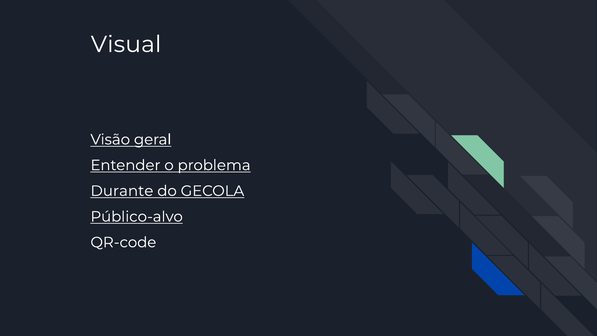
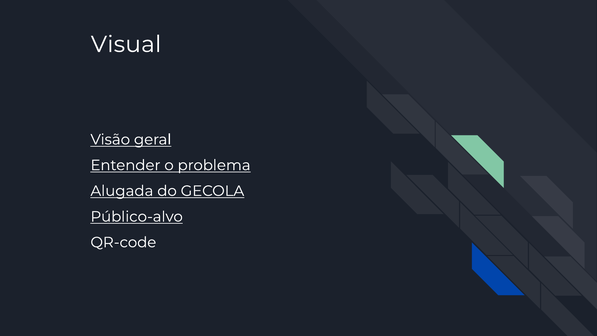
Durante: Durante -> Alugada
